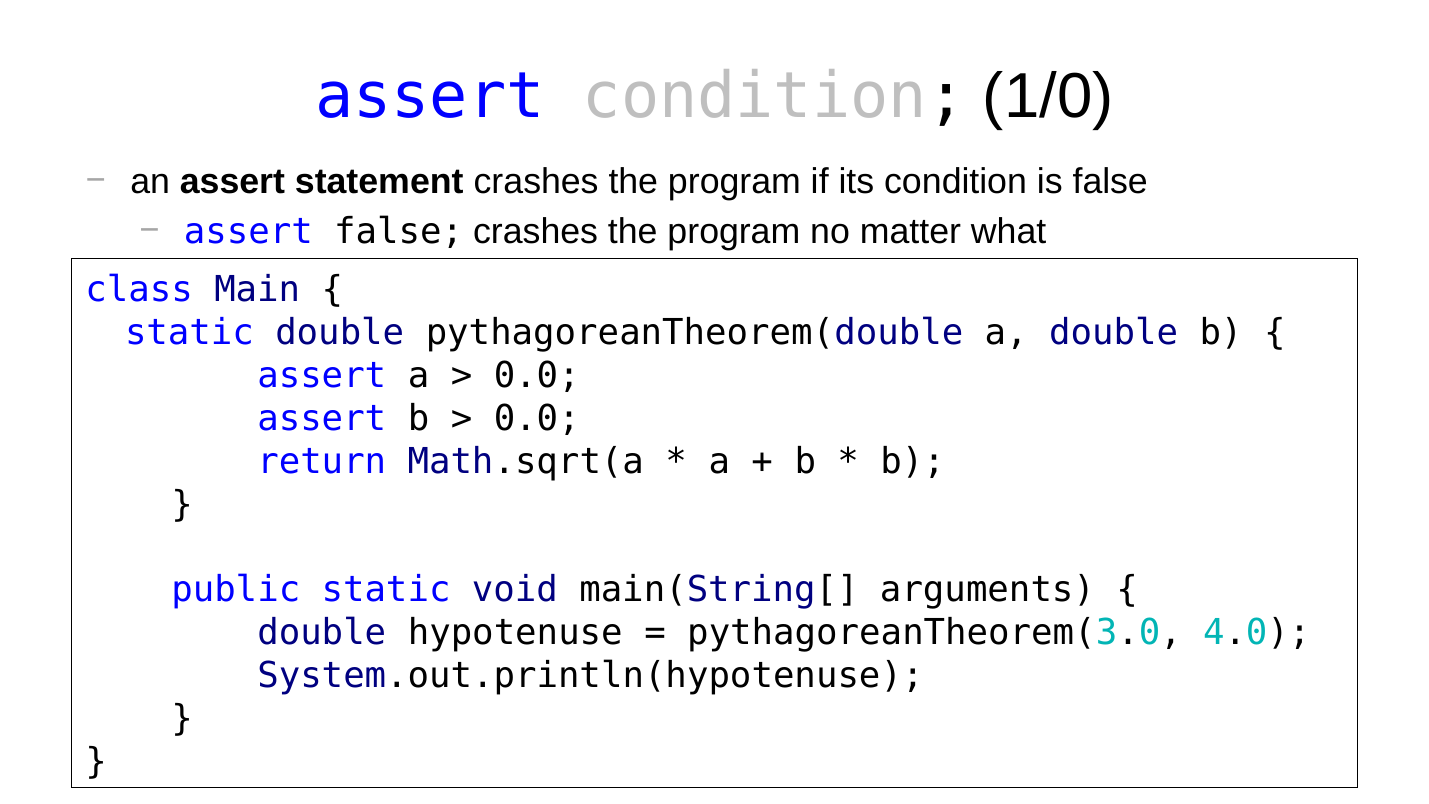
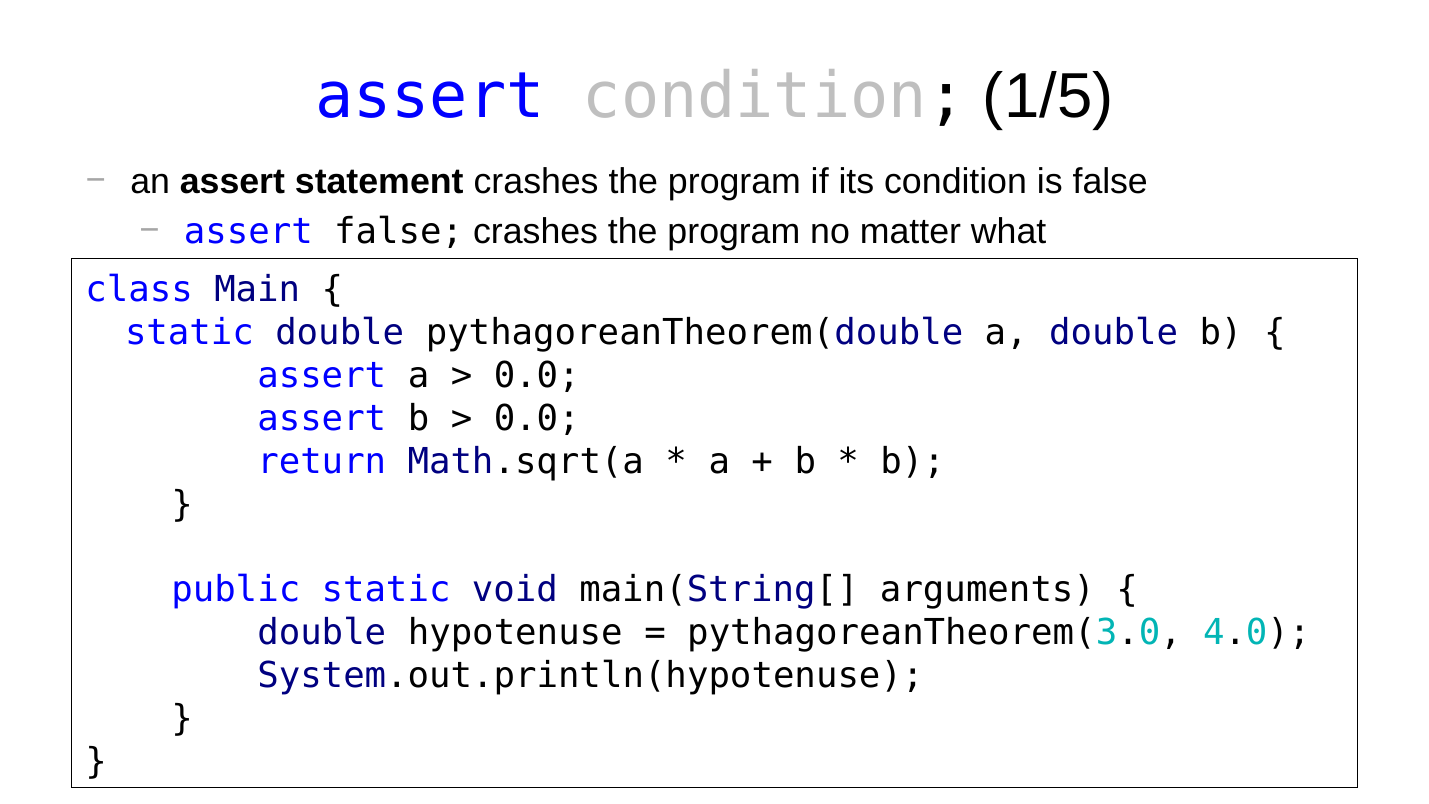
1/0: 1/0 -> 1/5
